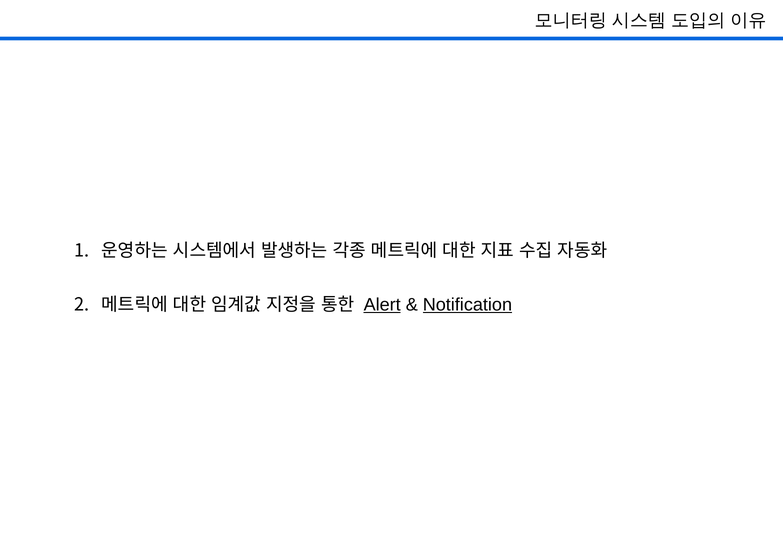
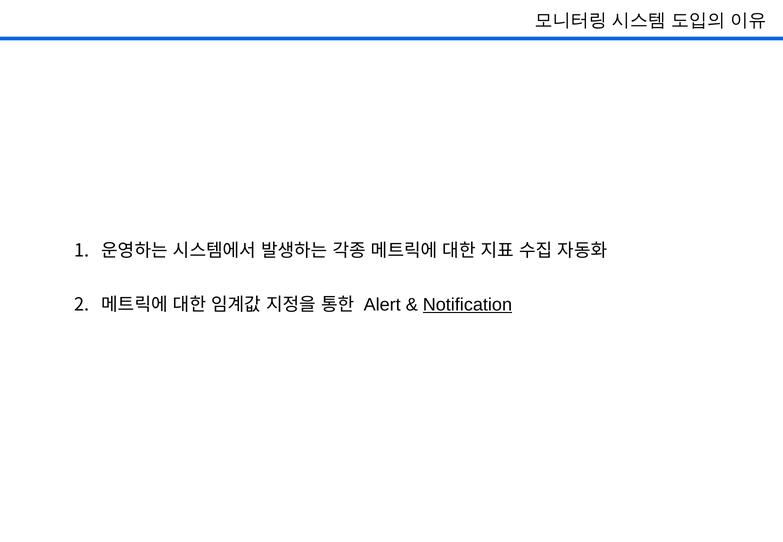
Alert underline: present -> none
